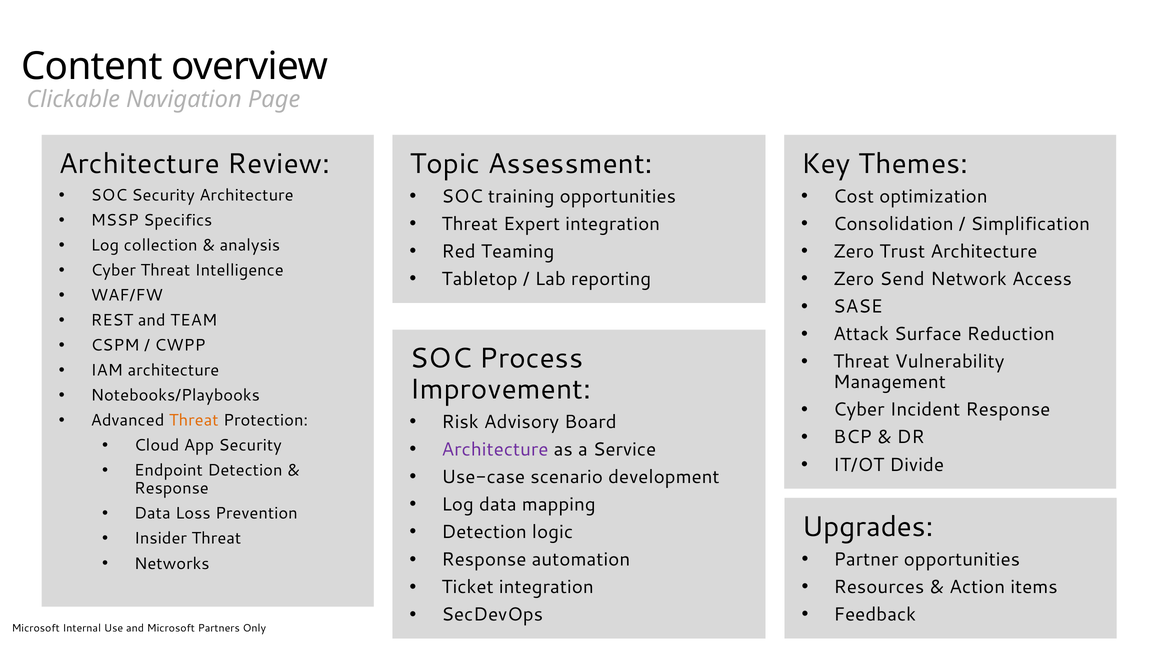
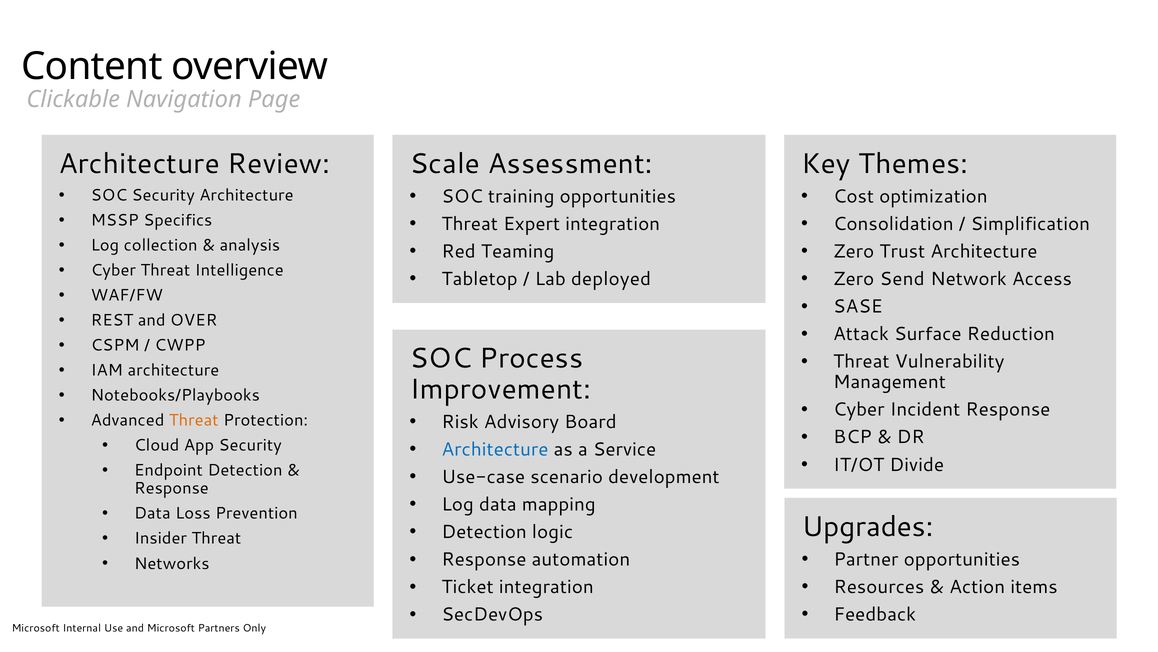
Topic: Topic -> Scale
reporting: reporting -> deployed
TEAM: TEAM -> OVER
Architecture at (495, 449) colour: purple -> blue
